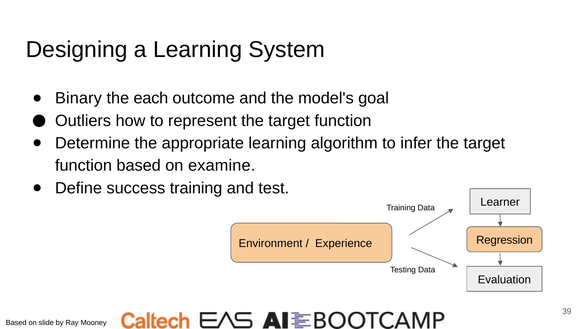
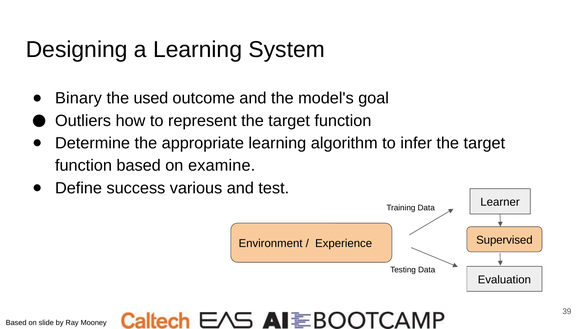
each: each -> used
success training: training -> various
Regression: Regression -> Supervised
